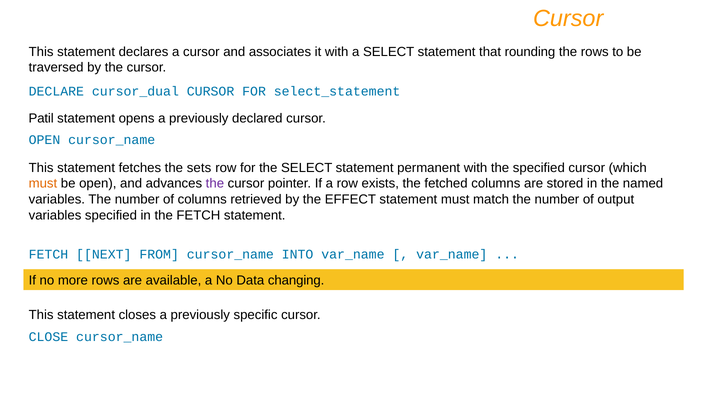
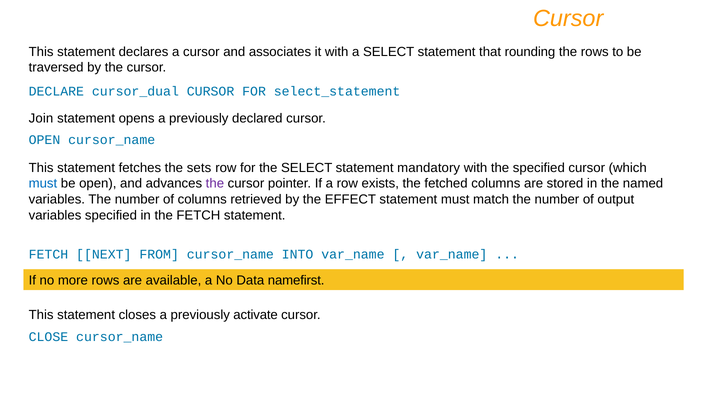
Patil: Patil -> Join
permanent: permanent -> mandatory
must at (43, 184) colour: orange -> blue
changing: changing -> namefirst
specific: specific -> activate
